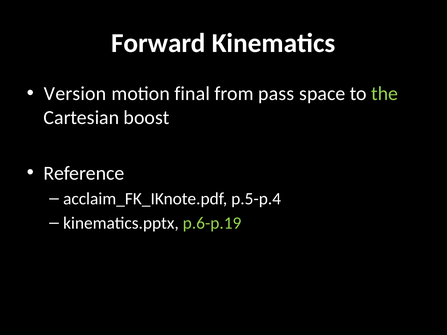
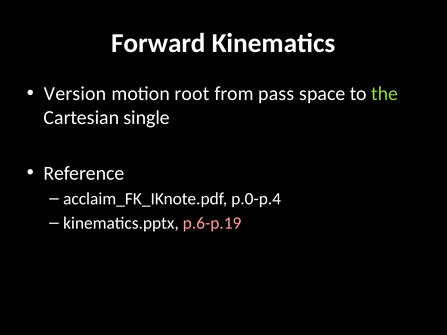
final: final -> root
boost: boost -> single
p.5-p.4: p.5-p.4 -> p.0-p.4
p.6-p.19 colour: light green -> pink
